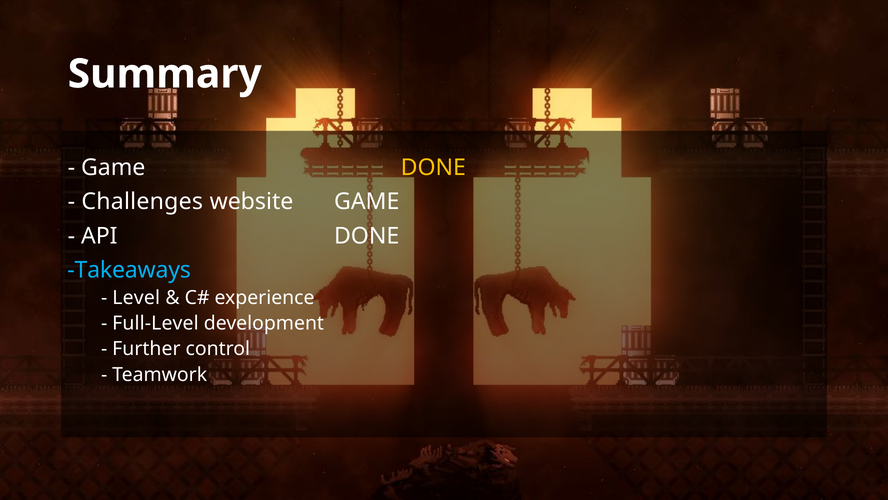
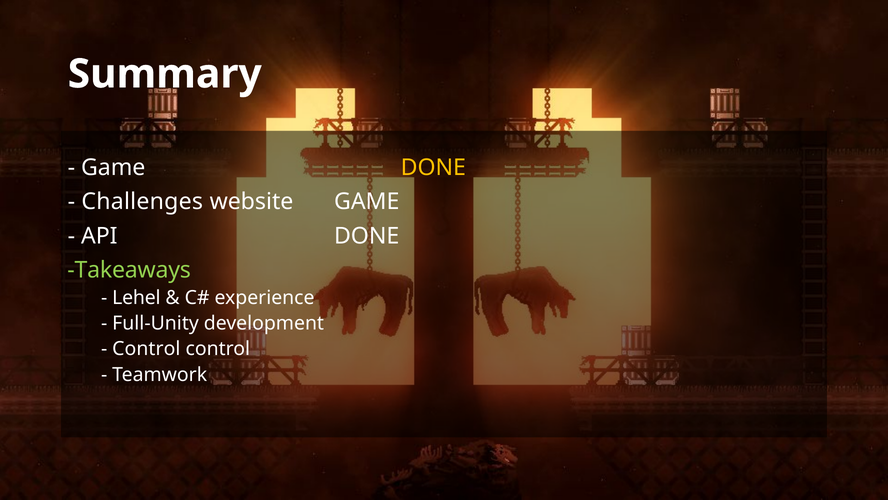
Takeaways colour: light blue -> light green
Level: Level -> Lehel
Full-Level: Full-Level -> Full-Unity
Further at (146, 349): Further -> Control
